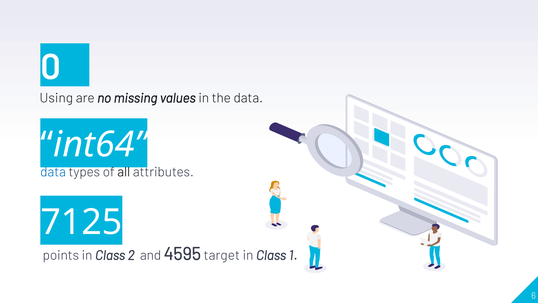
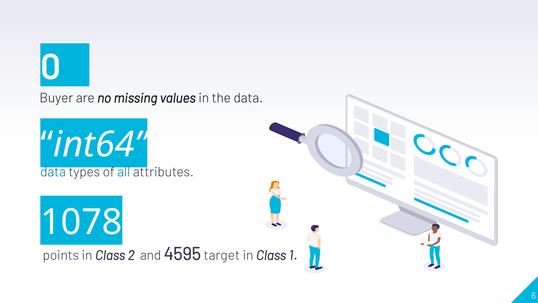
Using: Using -> Buyer
all colour: black -> blue
7125: 7125 -> 1078
